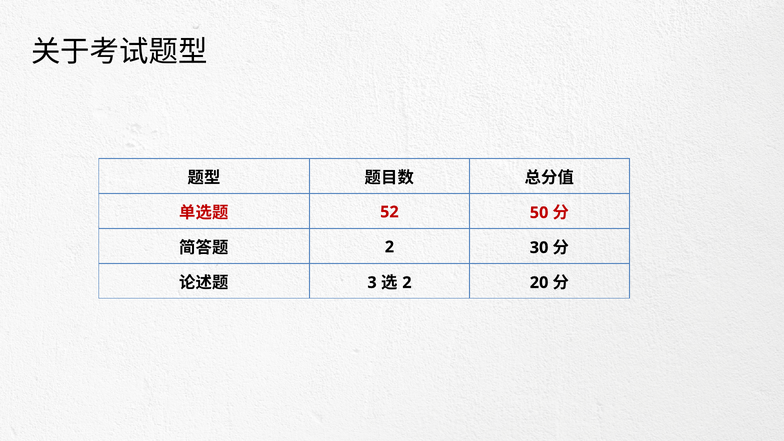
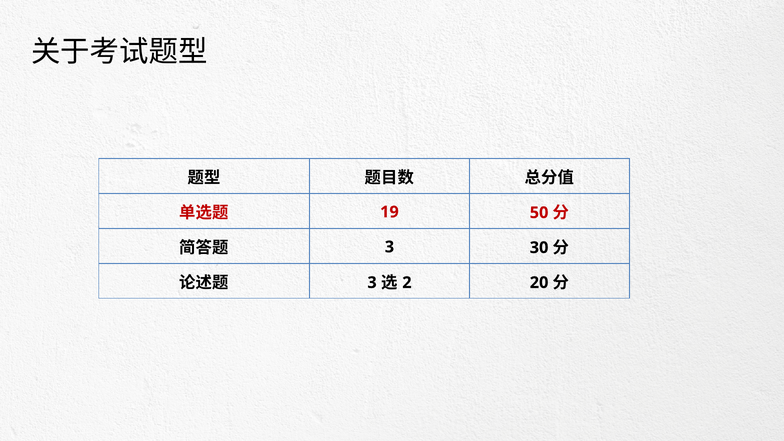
52: 52 -> 19
2 at (389, 247): 2 -> 3
